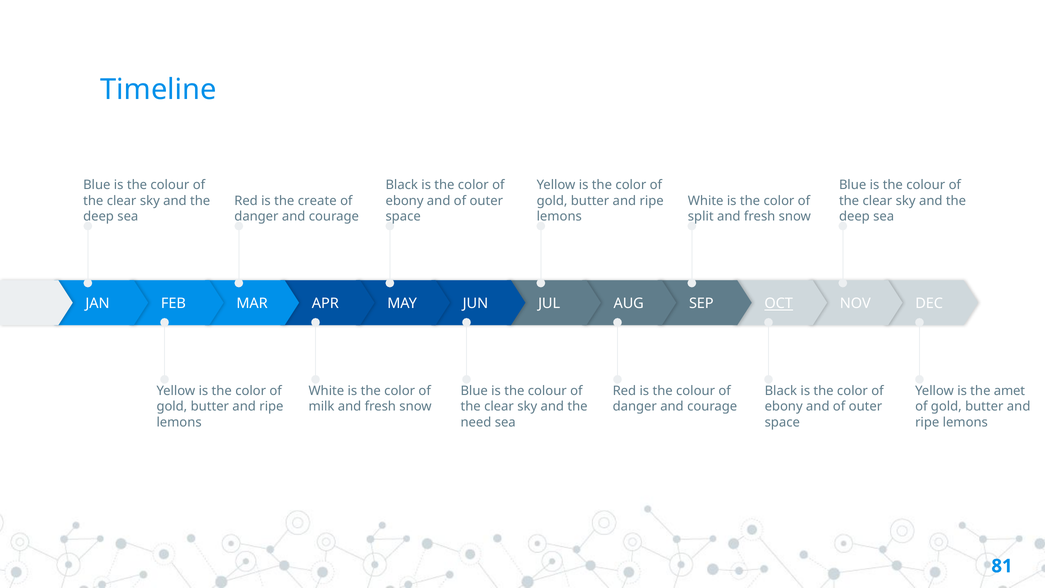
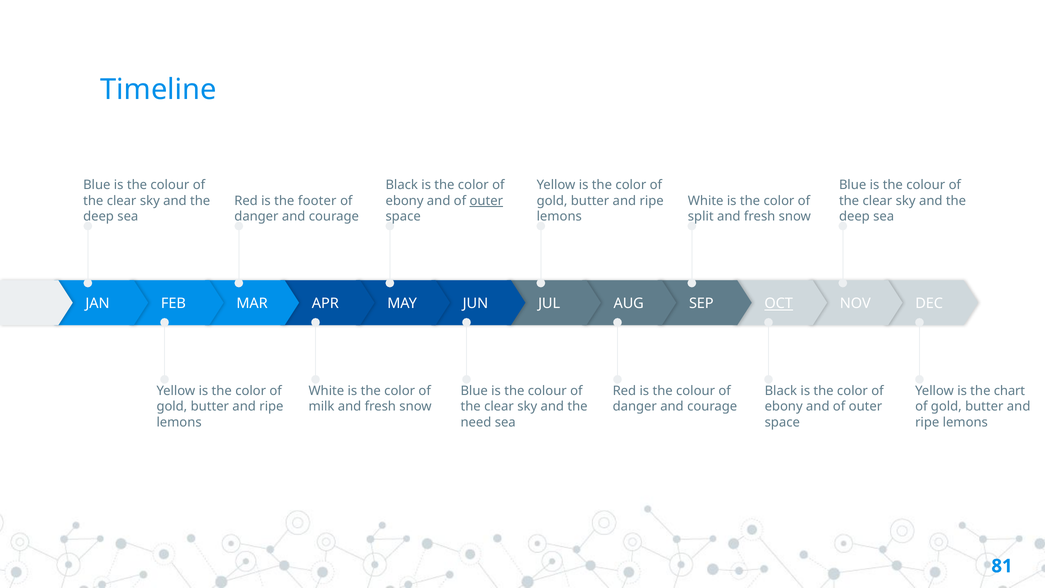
create: create -> footer
outer at (486, 201) underline: none -> present
amet: amet -> chart
